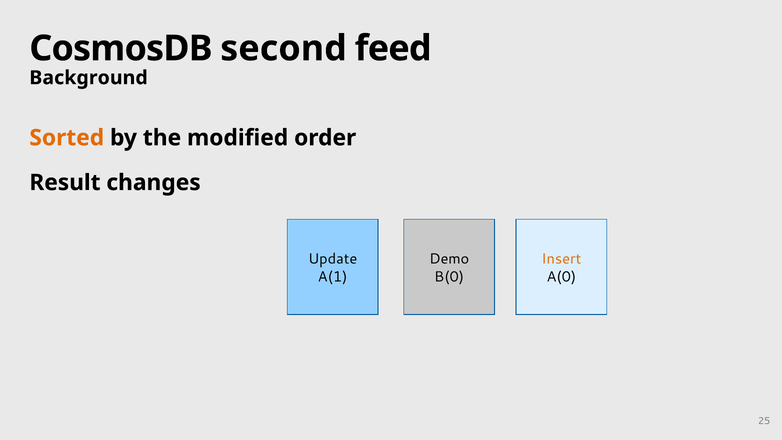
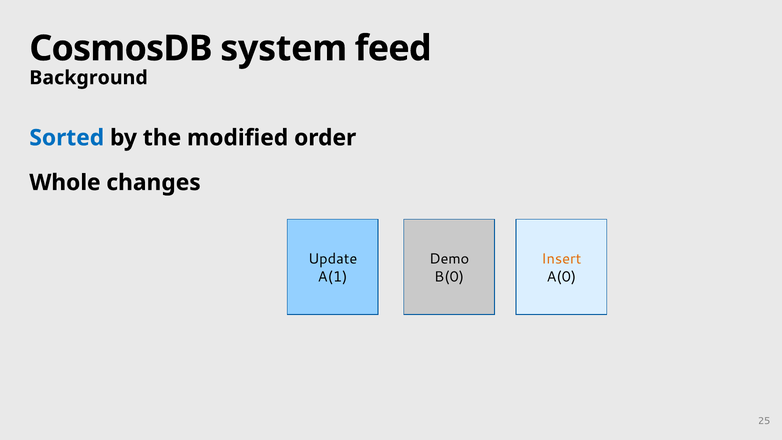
second: second -> system
Sorted colour: orange -> blue
Result: Result -> Whole
